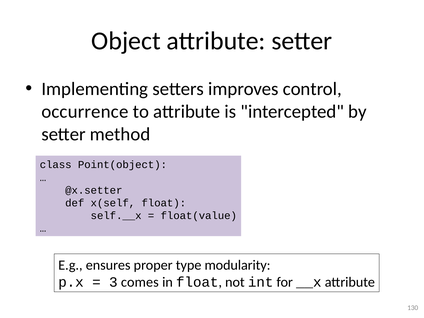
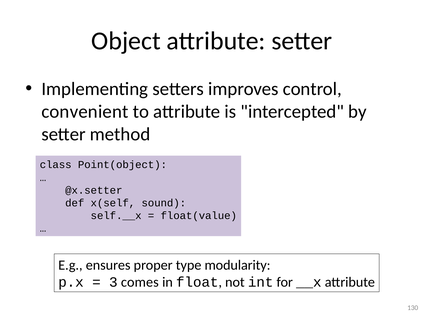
occurrence: occurrence -> convenient
x(self float: float -> sound
